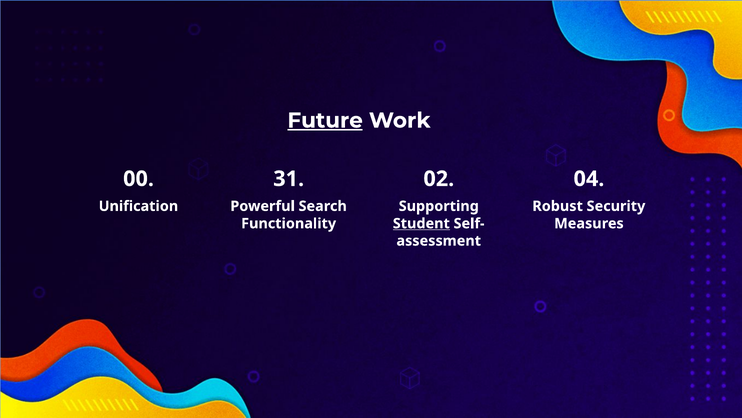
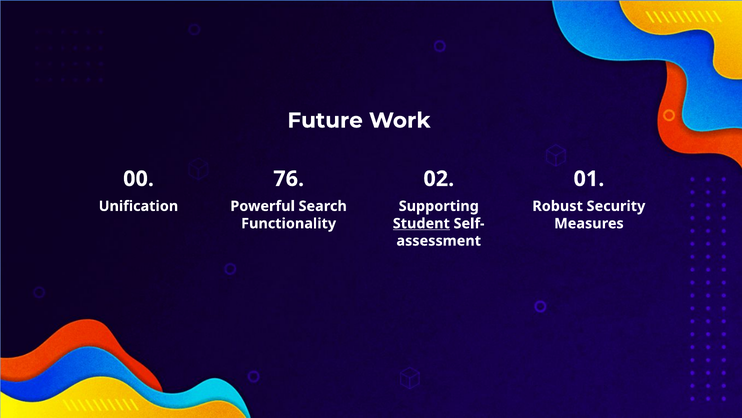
Future underline: present -> none
31: 31 -> 76
04: 04 -> 01
